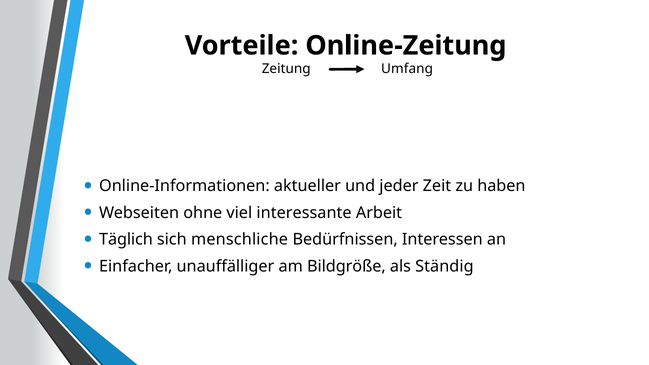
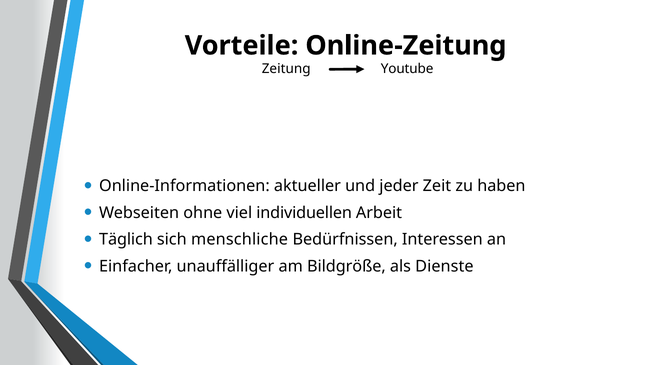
Umfang: Umfang -> Youtube
interessante: interessante -> individuellen
Ständig: Ständig -> Dienste
